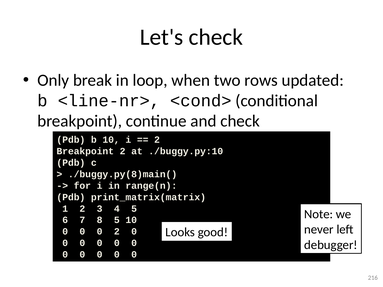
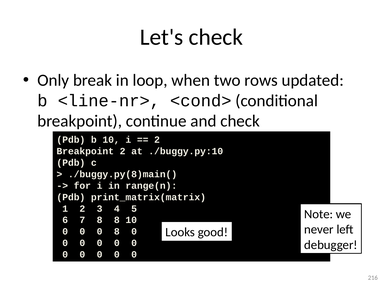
8 5: 5 -> 8
0 2: 2 -> 8
